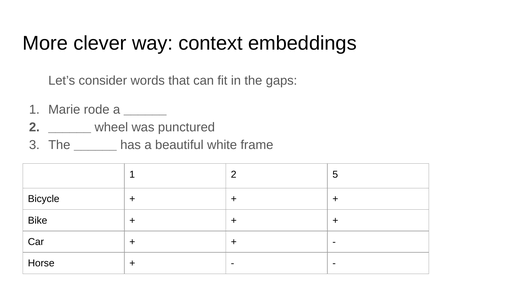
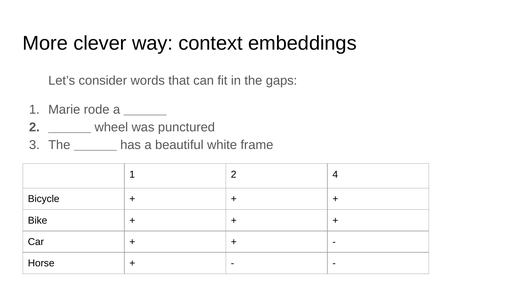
5: 5 -> 4
